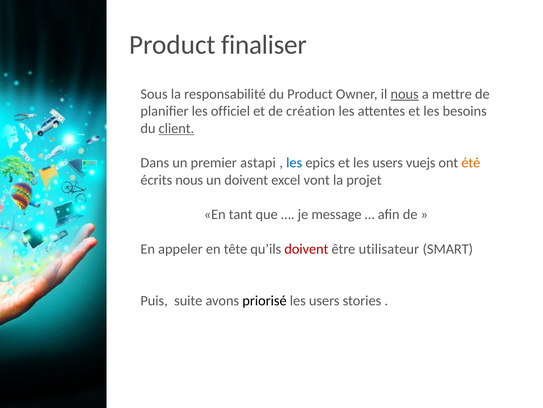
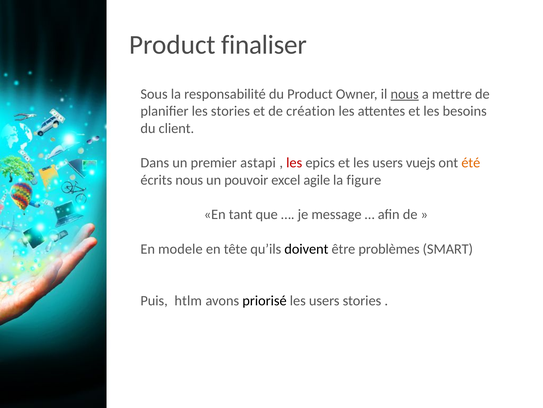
les officiel: officiel -> stories
client underline: present -> none
les at (294, 163) colour: blue -> red
un doivent: doivent -> pouvoir
vont: vont -> agile
projet: projet -> figure
appeler: appeler -> modele
doivent at (306, 249) colour: red -> black
utilisateur: utilisateur -> problèmes
suite: suite -> htlm
